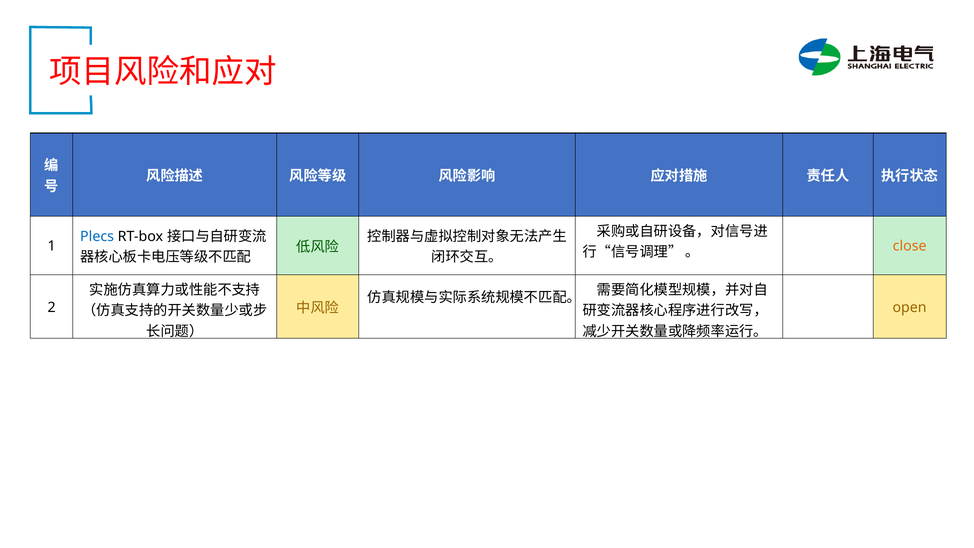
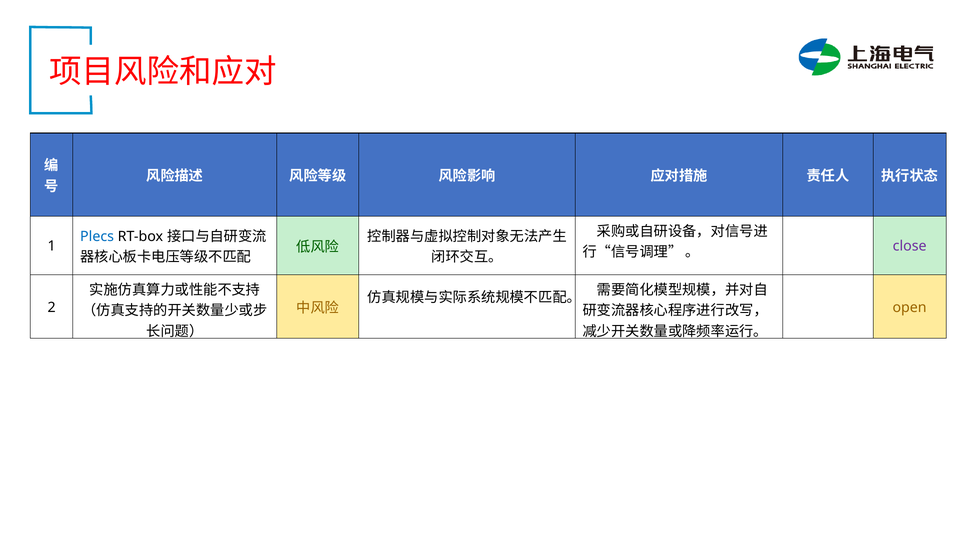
close colour: orange -> purple
